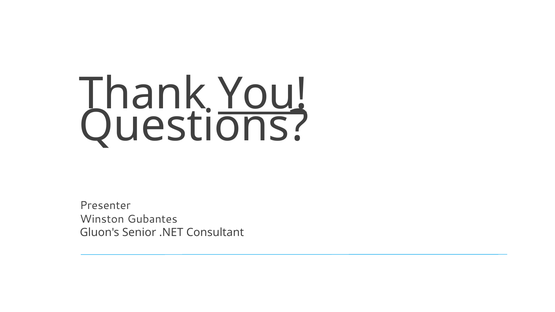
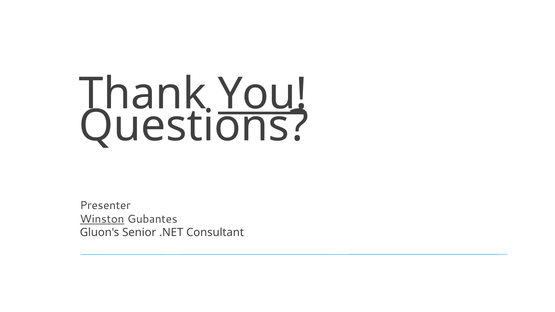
Winston underline: none -> present
